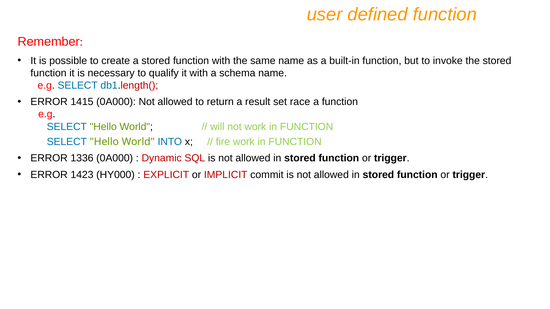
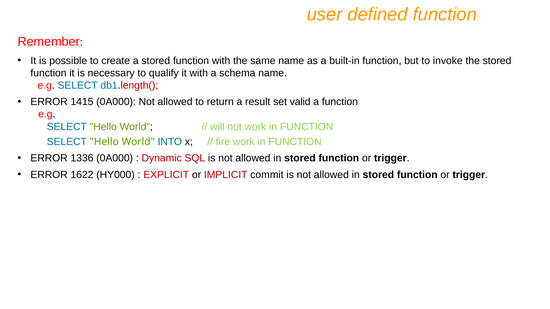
race: race -> valid
1423: 1423 -> 1622
